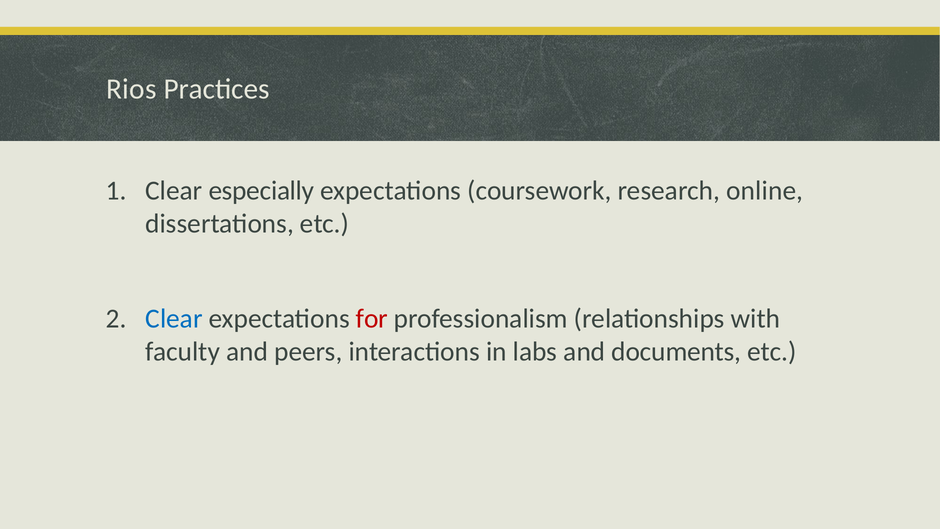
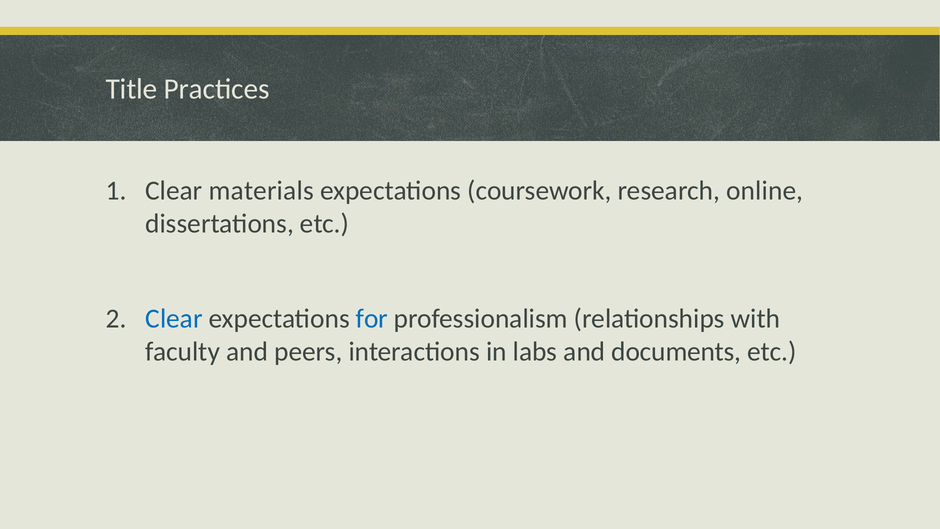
Rios: Rios -> Title
especially: especially -> materials
for colour: red -> blue
